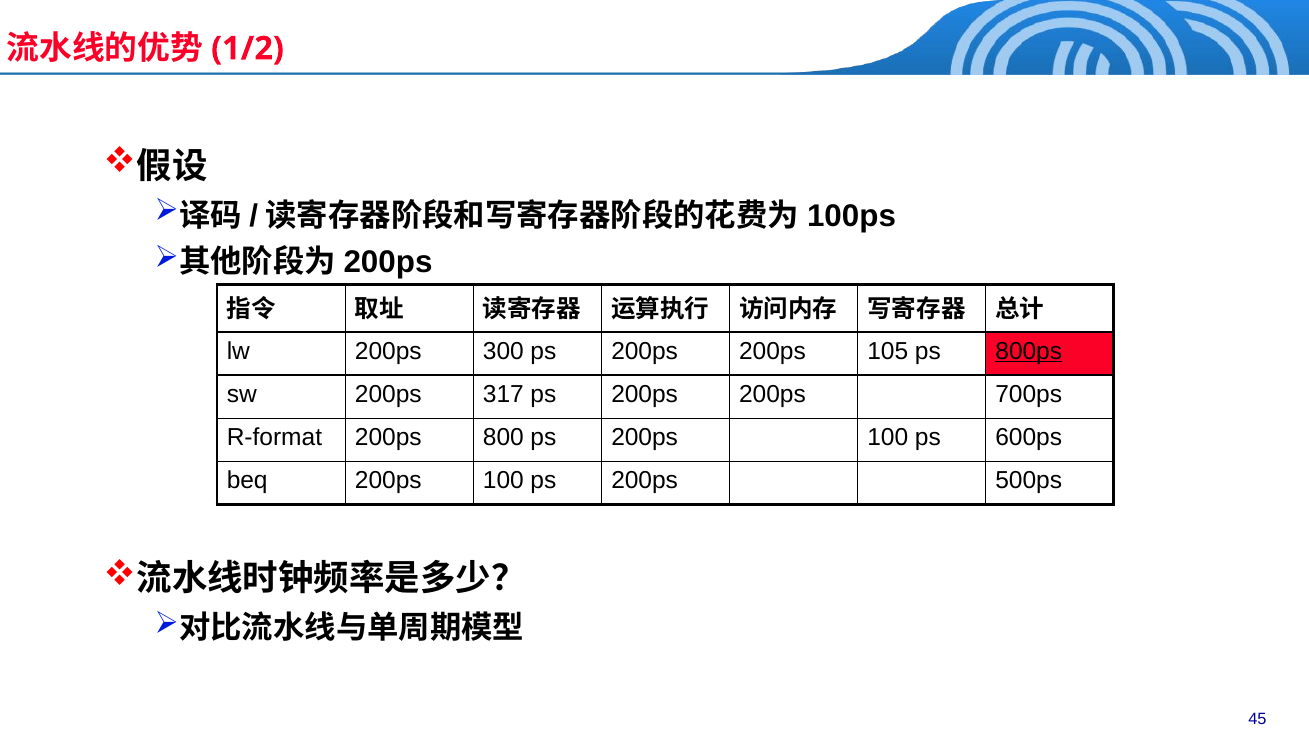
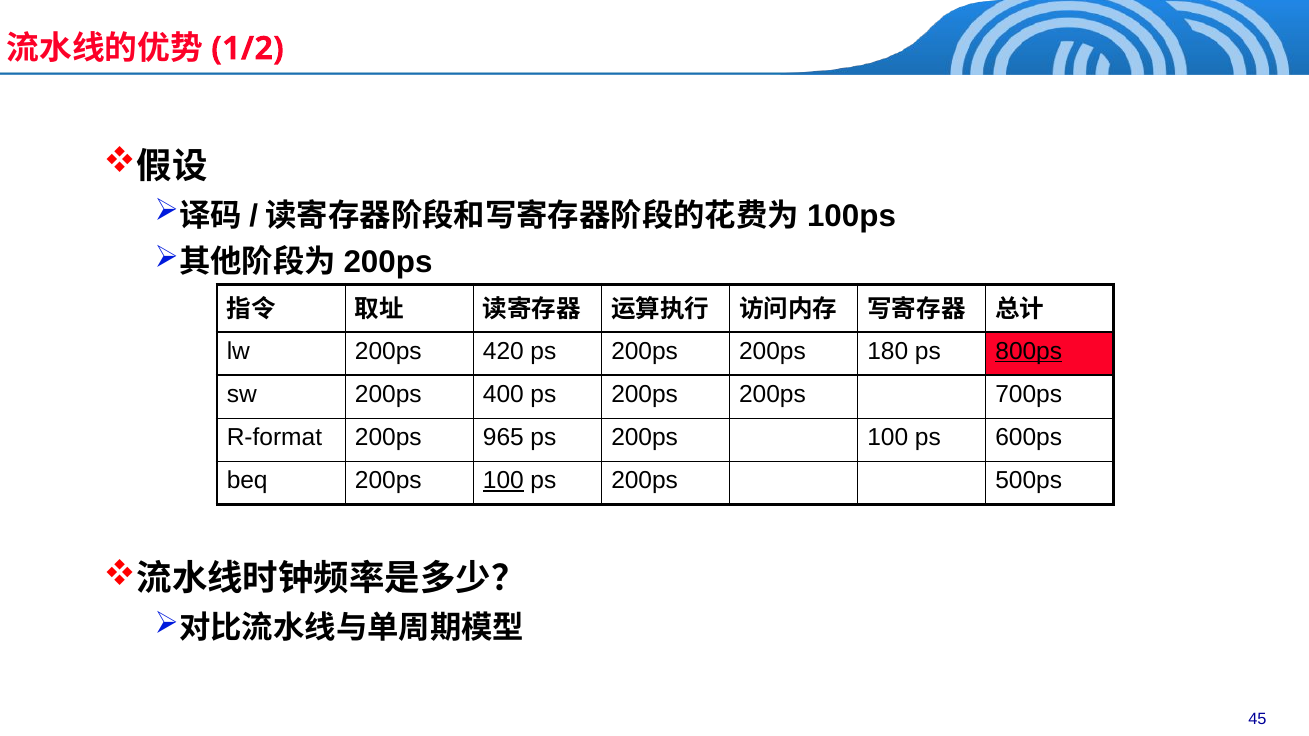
300: 300 -> 420
105: 105 -> 180
317: 317 -> 400
800: 800 -> 965
100 at (503, 481) underline: none -> present
